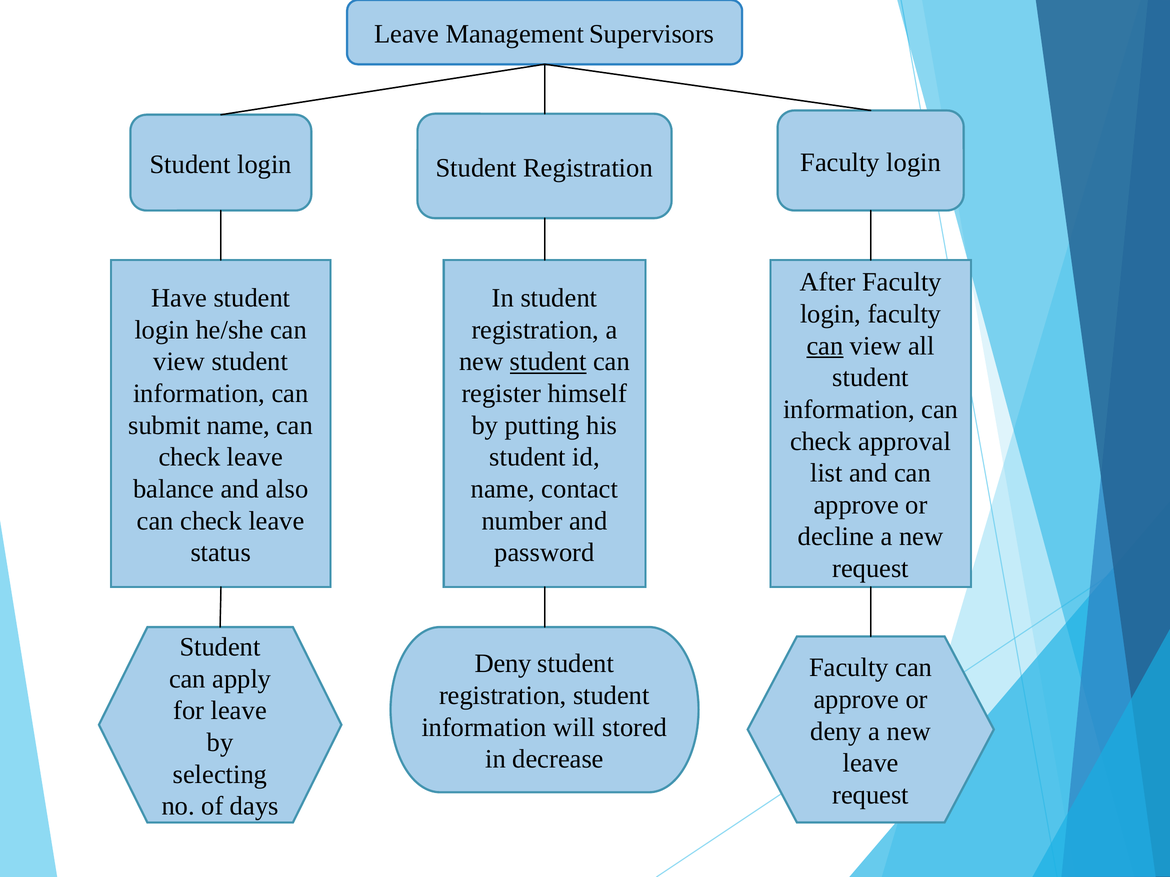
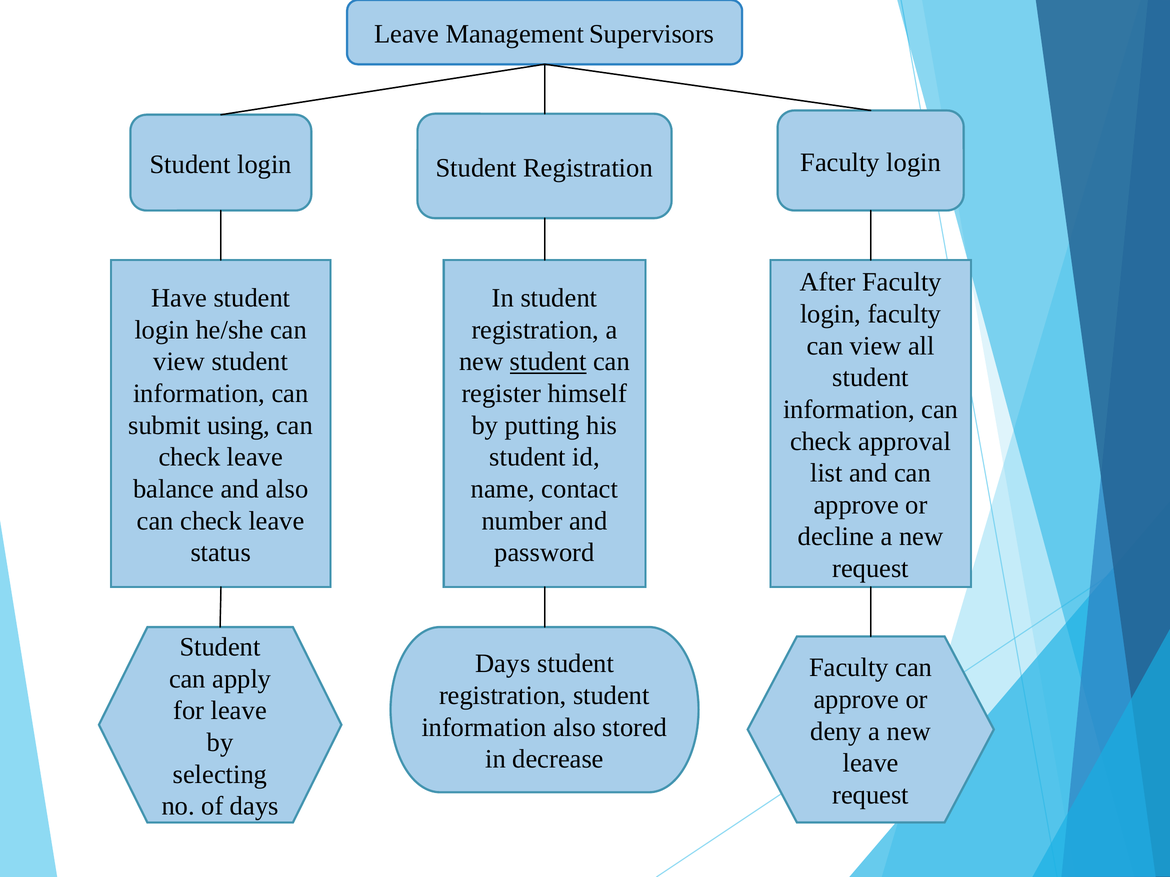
can at (825, 346) underline: present -> none
submit name: name -> using
Deny at (503, 664): Deny -> Days
information will: will -> also
